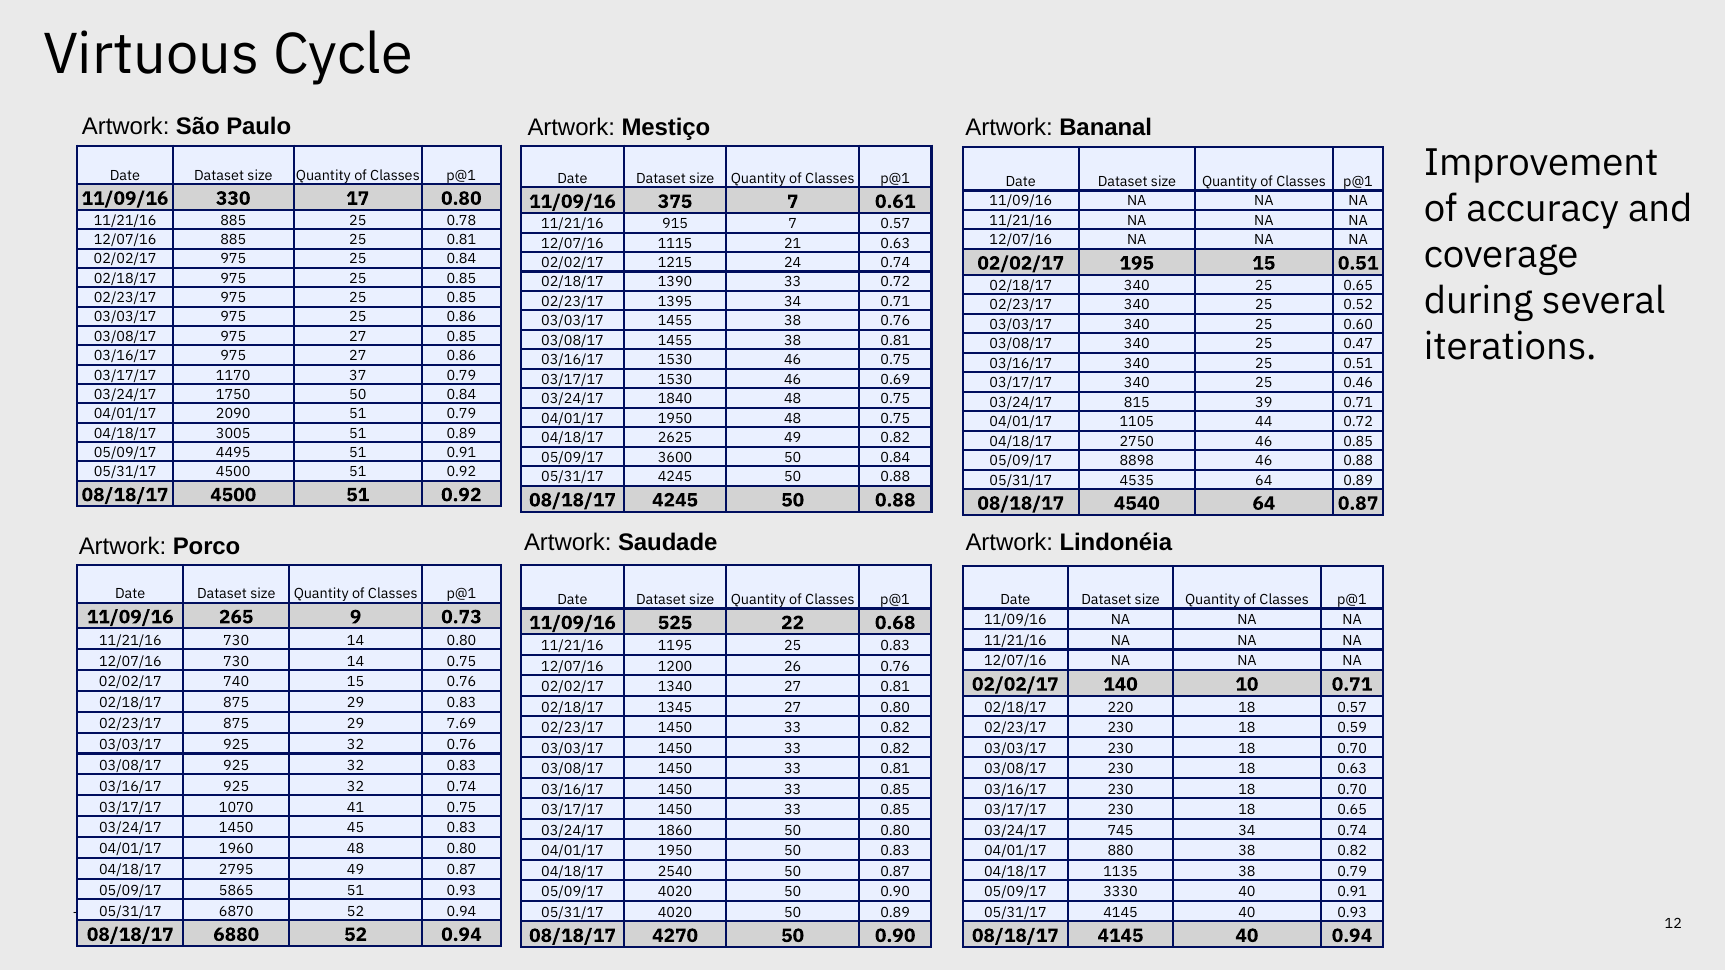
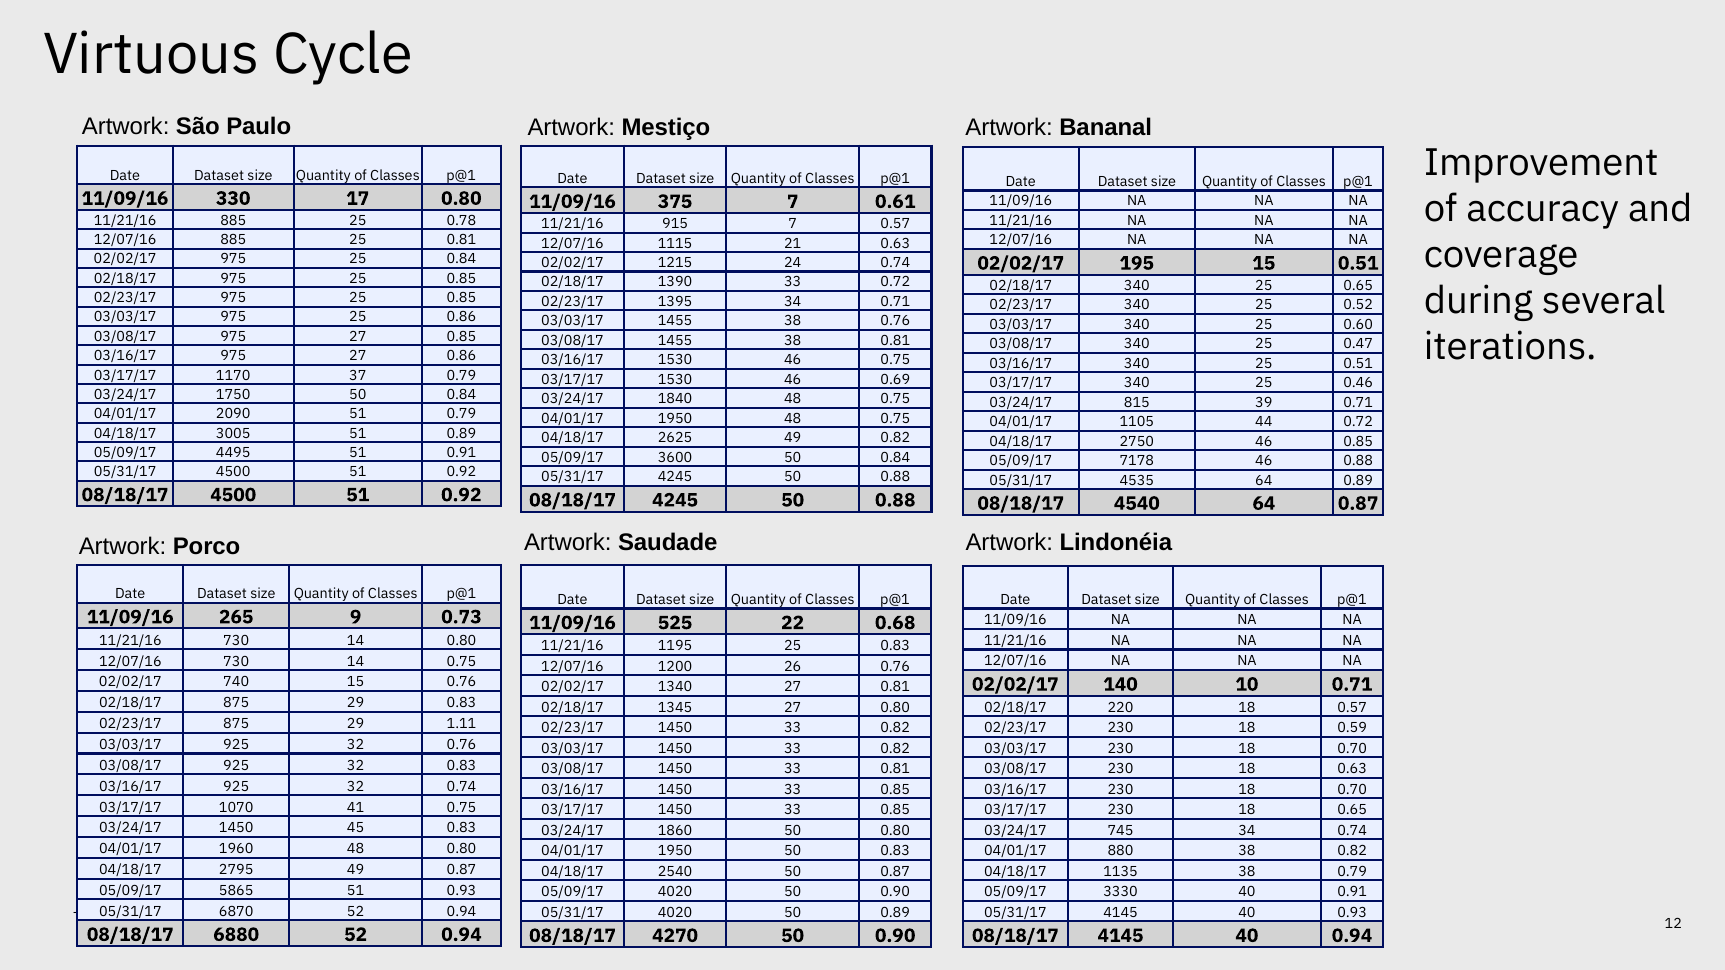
8898: 8898 -> 7178
7.69: 7.69 -> 1.11
